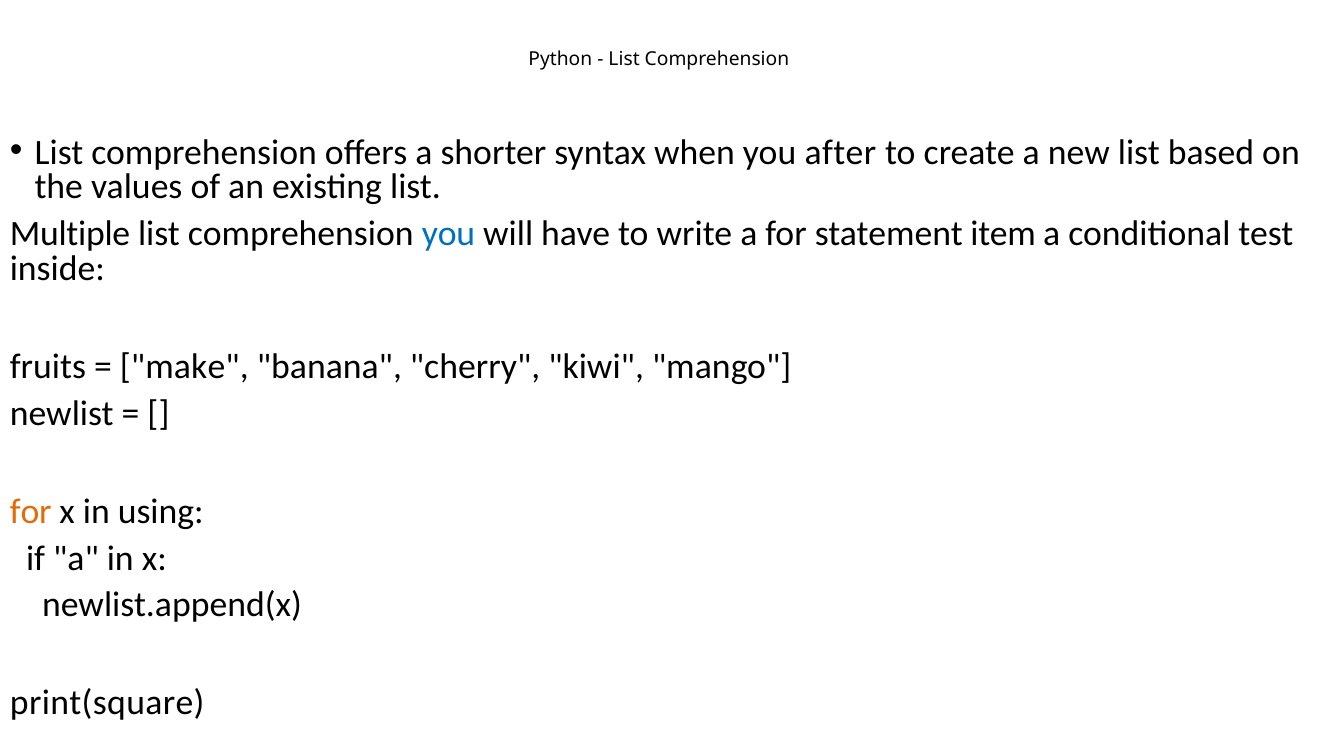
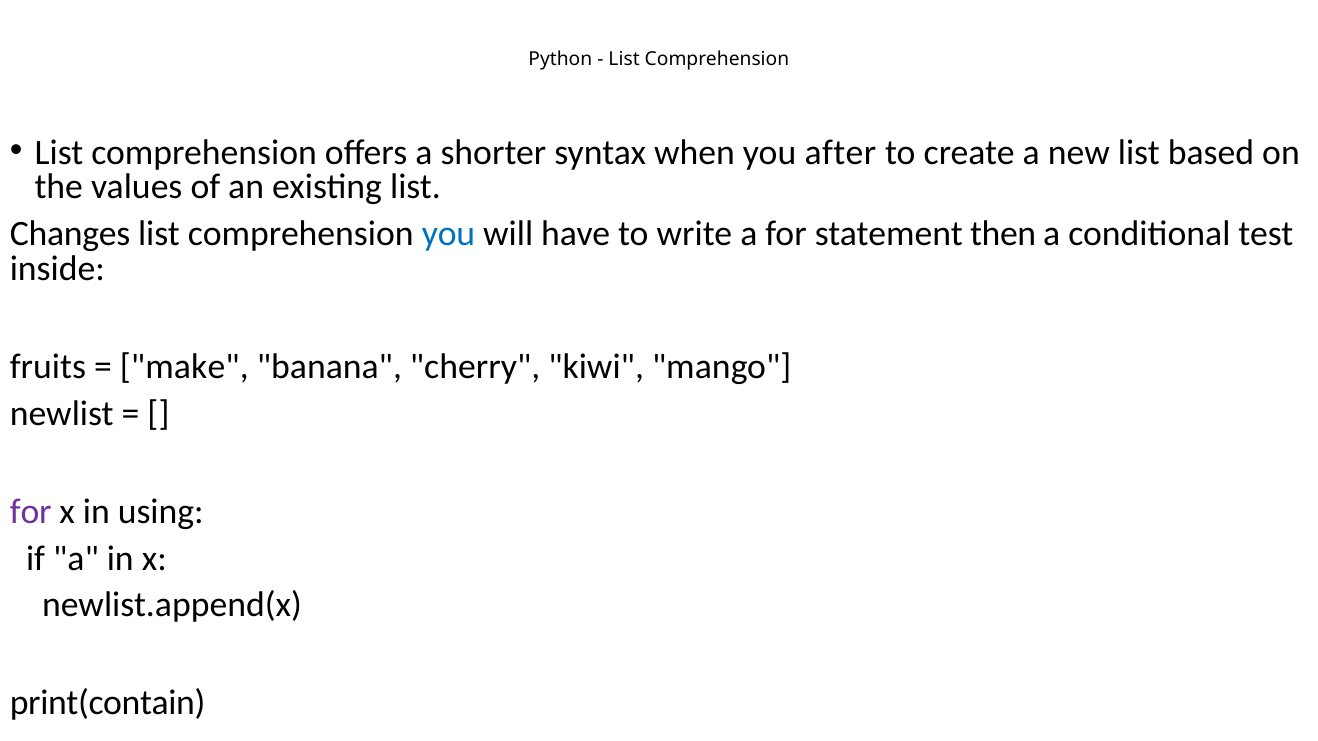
Multiple: Multiple -> Changes
item: item -> then
for at (31, 511) colour: orange -> purple
print(square: print(square -> print(contain
